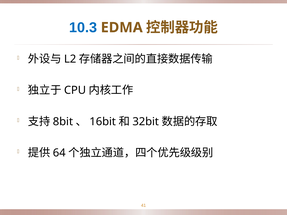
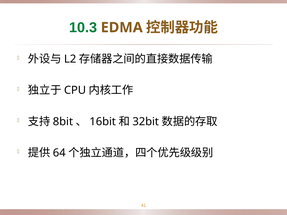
10.3 colour: blue -> green
